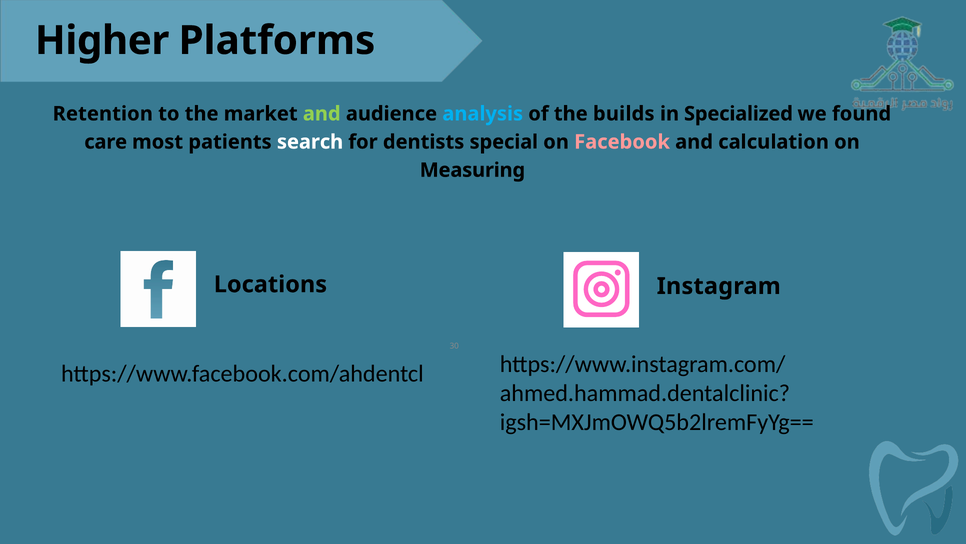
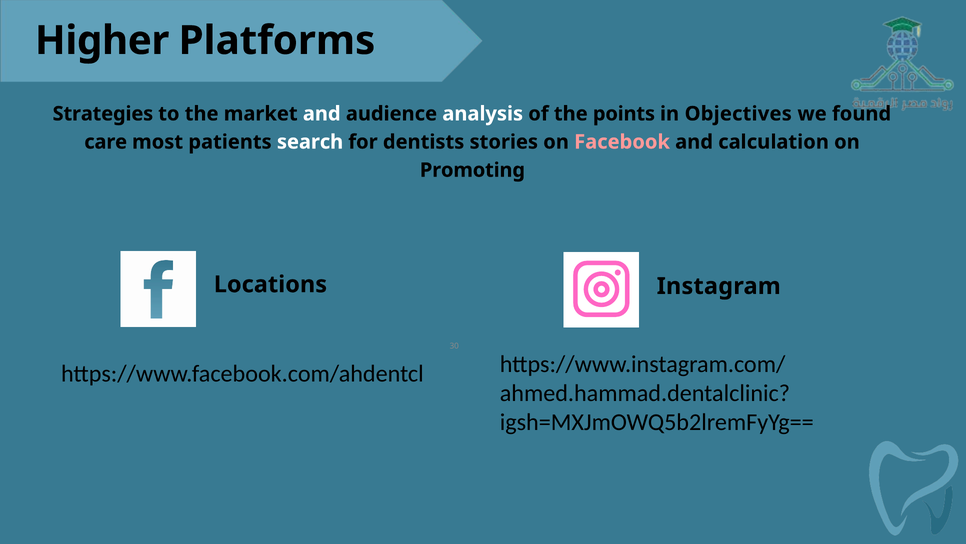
Retention: Retention -> Strategies
and at (322, 114) colour: light green -> white
analysis colour: light blue -> white
builds: builds -> points
Specialized: Specialized -> Objectives
special: special -> stories
Measuring: Measuring -> Promoting
